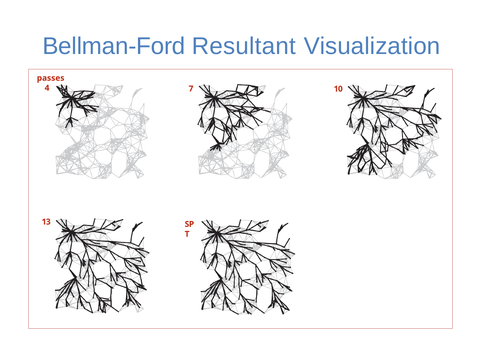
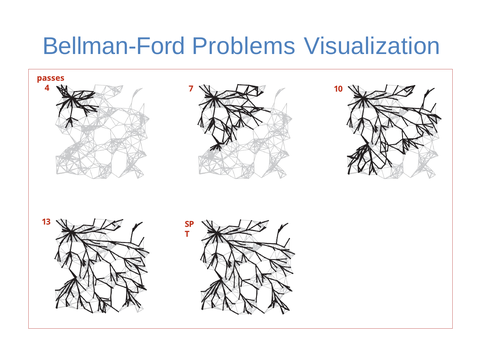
Resultant: Resultant -> Problems
